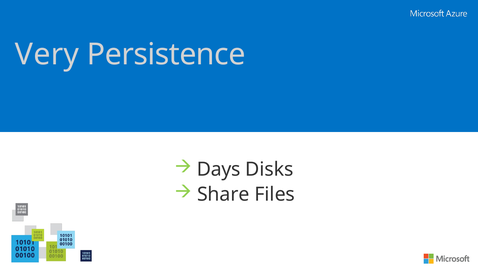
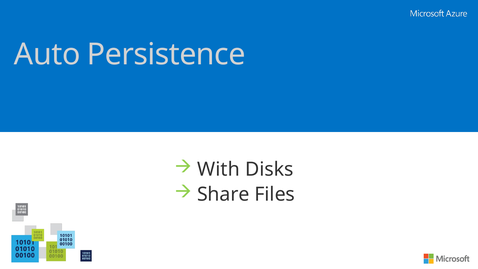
Very: Very -> Auto
Days: Days -> With
